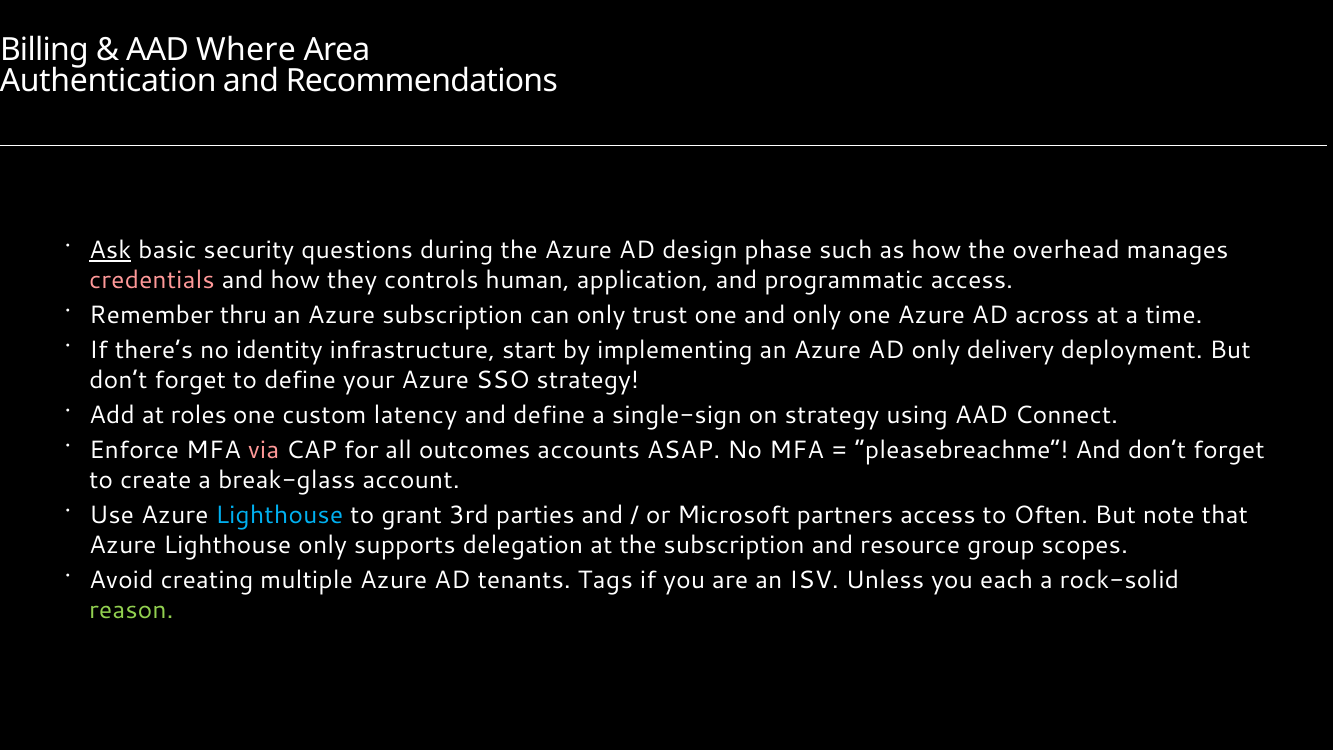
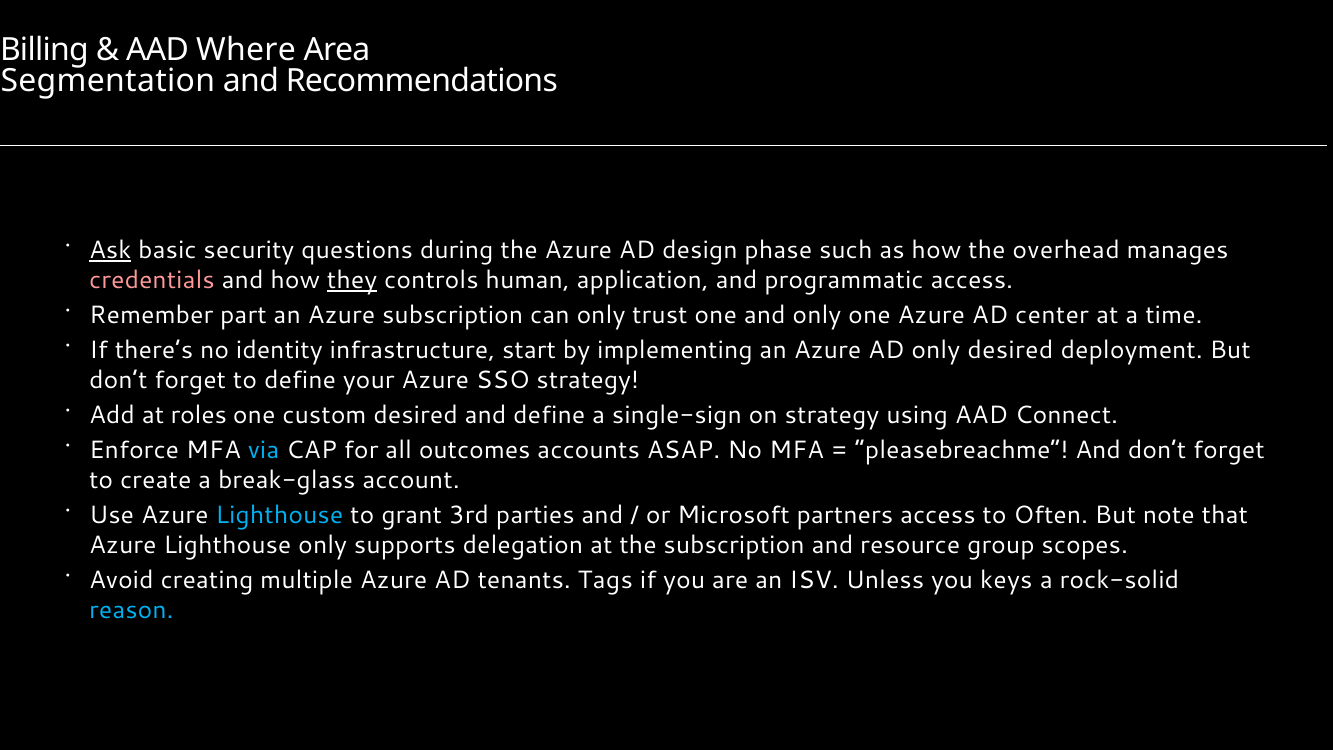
Authentication: Authentication -> Segmentation
they underline: none -> present
thru: thru -> part
across: across -> center
only delivery: delivery -> desired
custom latency: latency -> desired
via colour: pink -> light blue
each: each -> keys
reason colour: light green -> light blue
